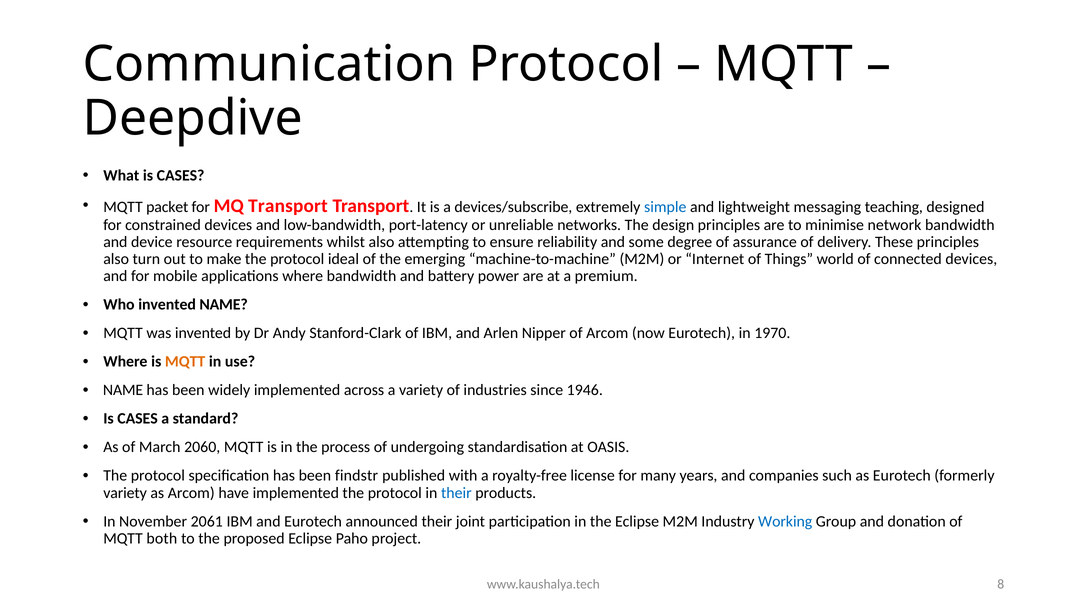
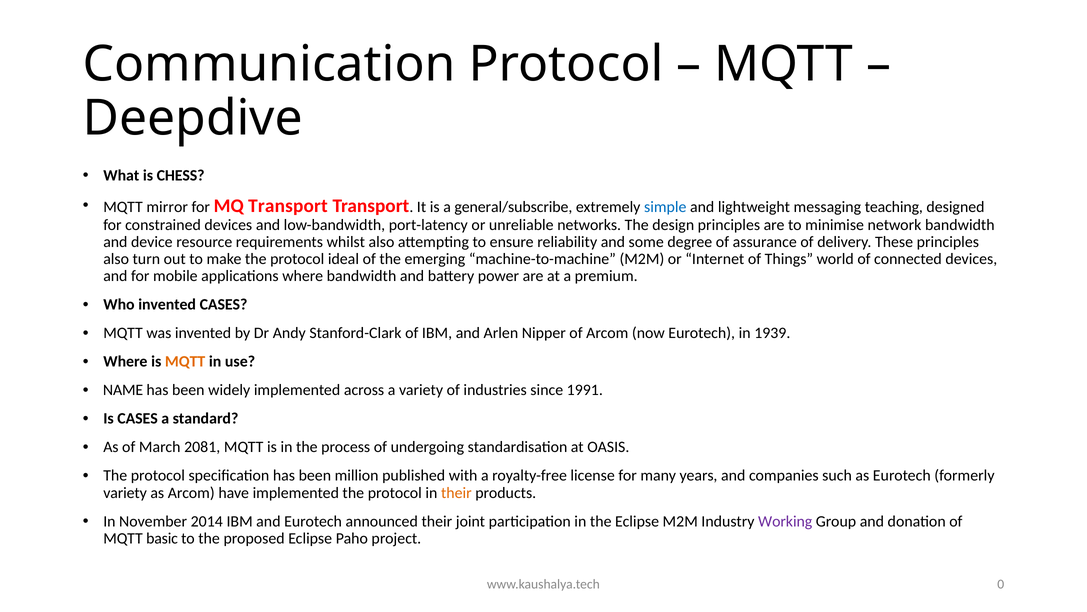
What is CASES: CASES -> CHESS
packet: packet -> mirror
devices/subscribe: devices/subscribe -> general/subscribe
invented NAME: NAME -> CASES
1970: 1970 -> 1939
1946: 1946 -> 1991
2060: 2060 -> 2081
findstr: findstr -> million
their at (456, 492) colour: blue -> orange
2061: 2061 -> 2014
Working colour: blue -> purple
both: both -> basic
8: 8 -> 0
